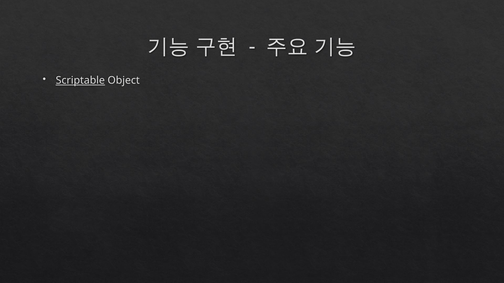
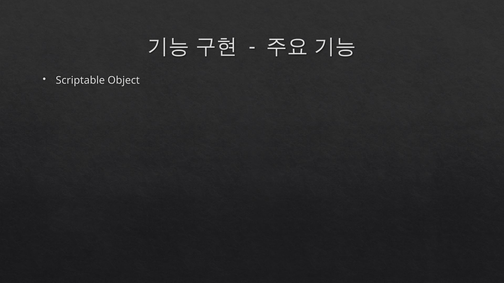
Scriptable underline: present -> none
